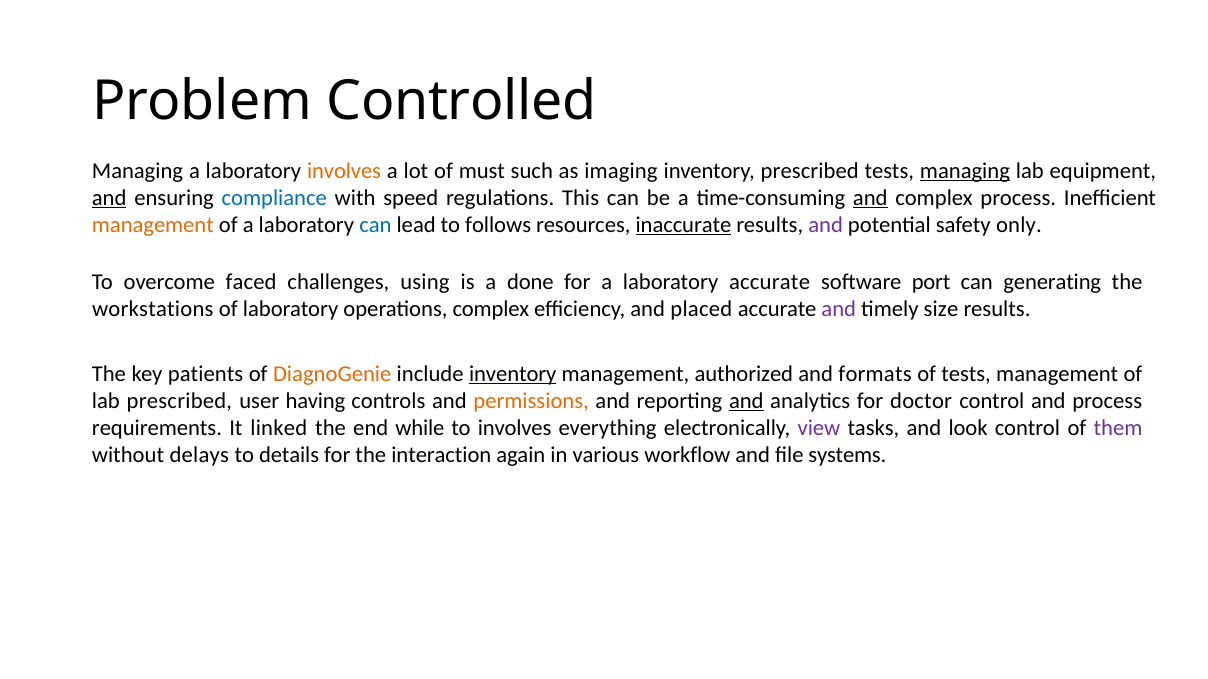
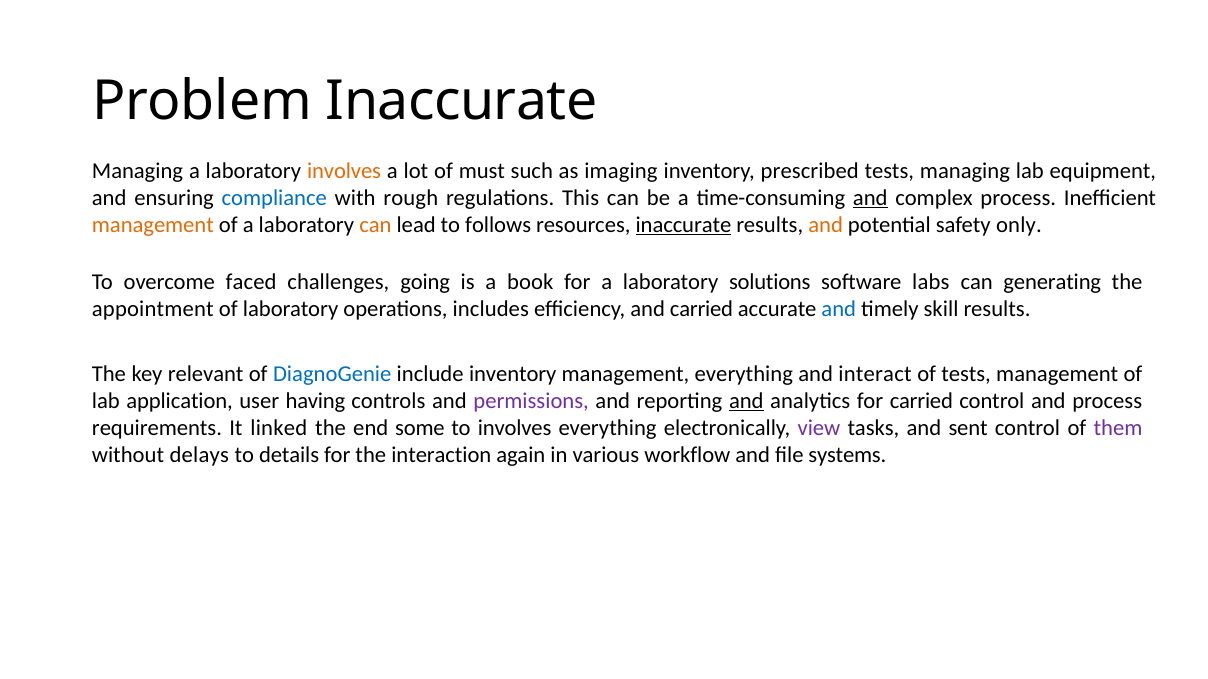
Problem Controlled: Controlled -> Inaccurate
managing at (965, 171) underline: present -> none
and at (109, 198) underline: present -> none
speed: speed -> rough
can at (375, 225) colour: blue -> orange
and at (826, 225) colour: purple -> orange
using: using -> going
done: done -> book
laboratory accurate: accurate -> solutions
port: port -> labs
workstations: workstations -> appointment
operations complex: complex -> includes
and placed: placed -> carried
and at (839, 310) colour: purple -> blue
size: size -> skill
patients: patients -> relevant
DiagnoGenie colour: orange -> blue
inventory at (513, 374) underline: present -> none
management authorized: authorized -> everything
formats: formats -> interact
lab prescribed: prescribed -> application
permissions colour: orange -> purple
for doctor: doctor -> carried
while: while -> some
look: look -> sent
